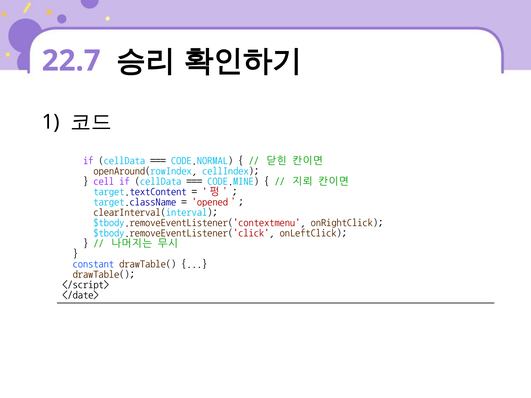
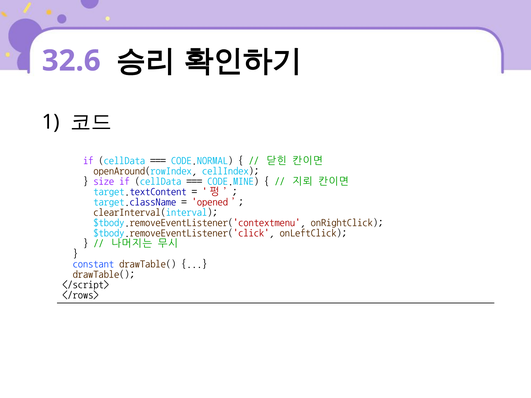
22.7: 22.7 -> 32.6
cell: cell -> size
</date>: </date> -> </rows>
